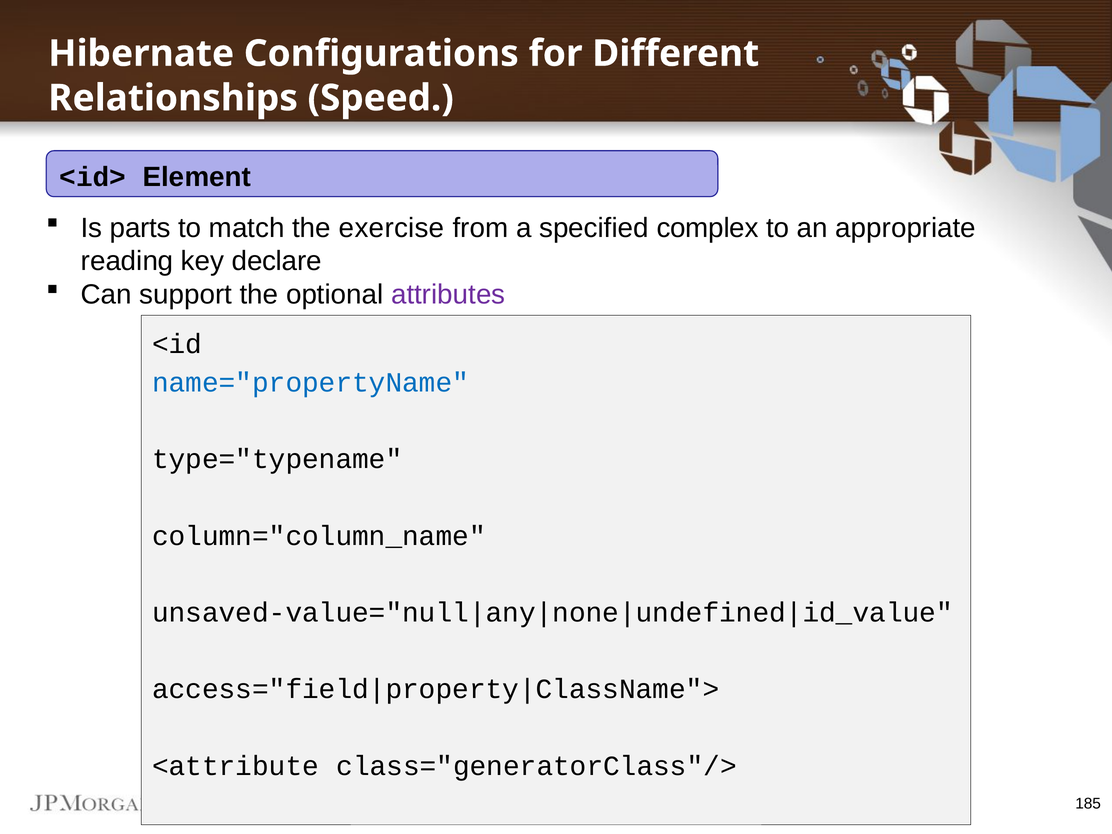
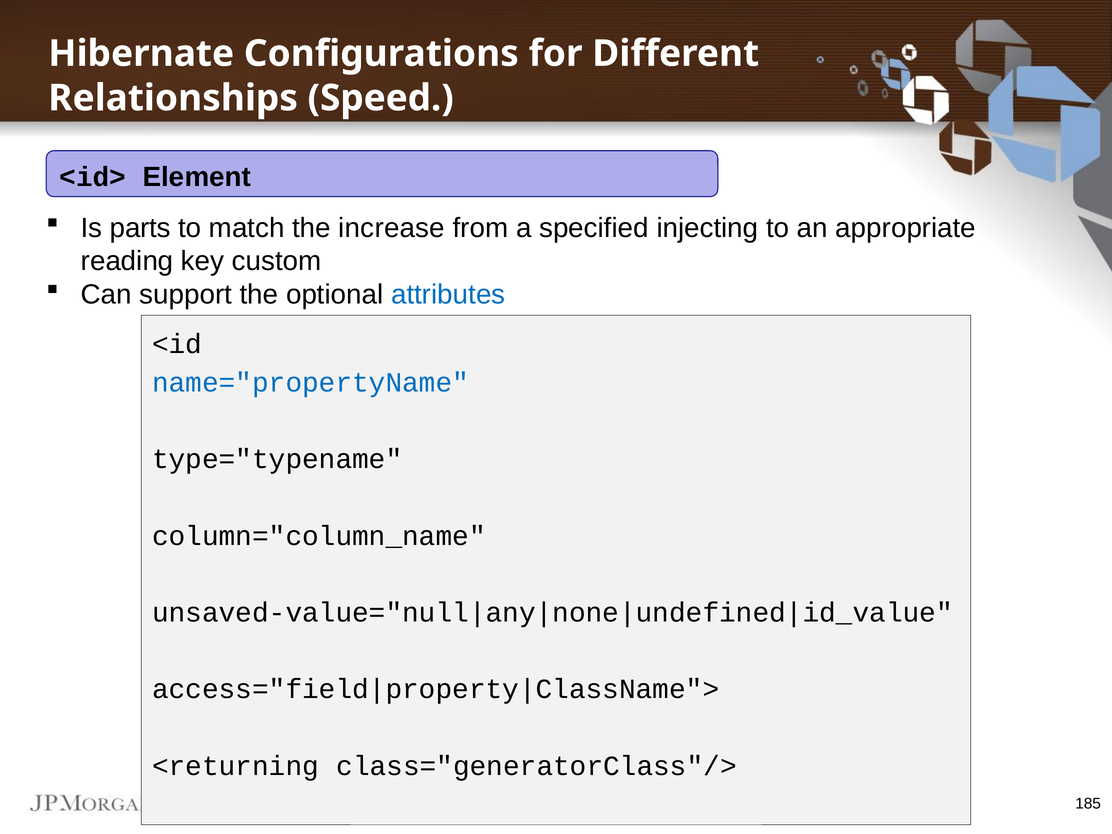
exercise: exercise -> increase
complex: complex -> injecting
declare: declare -> custom
attributes colour: purple -> blue
<attribute: <attribute -> <returning
